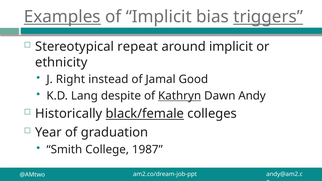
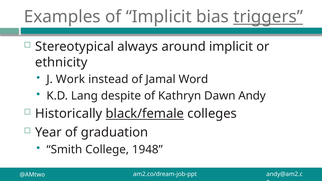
Examples underline: present -> none
repeat: repeat -> always
Right: Right -> Work
Good: Good -> Word
Kathryn underline: present -> none
1987: 1987 -> 1948
